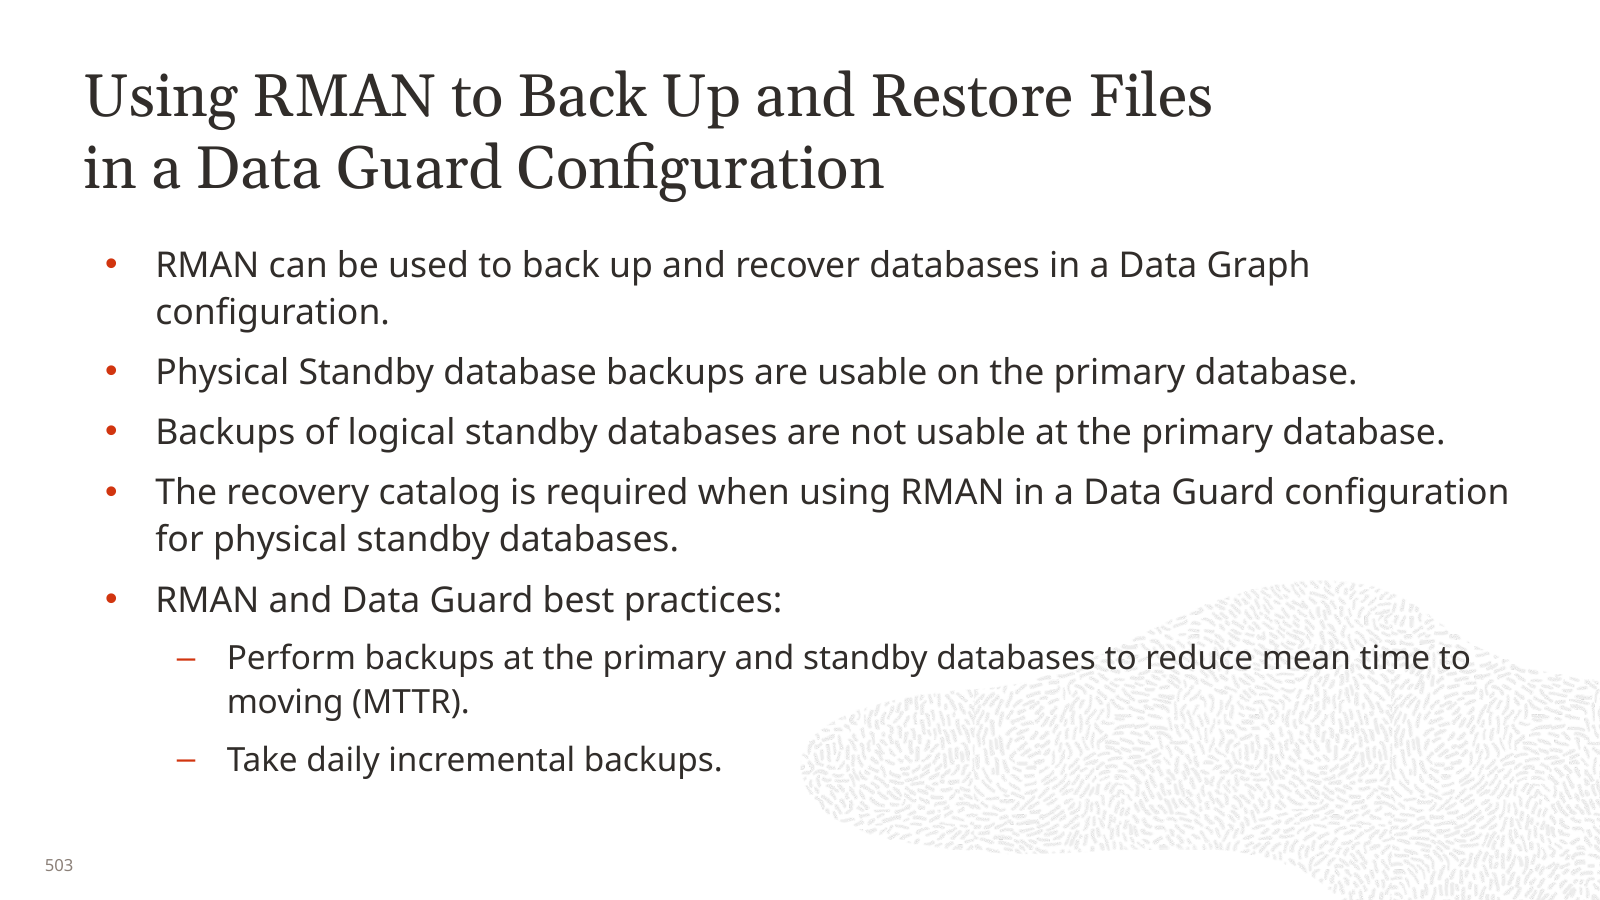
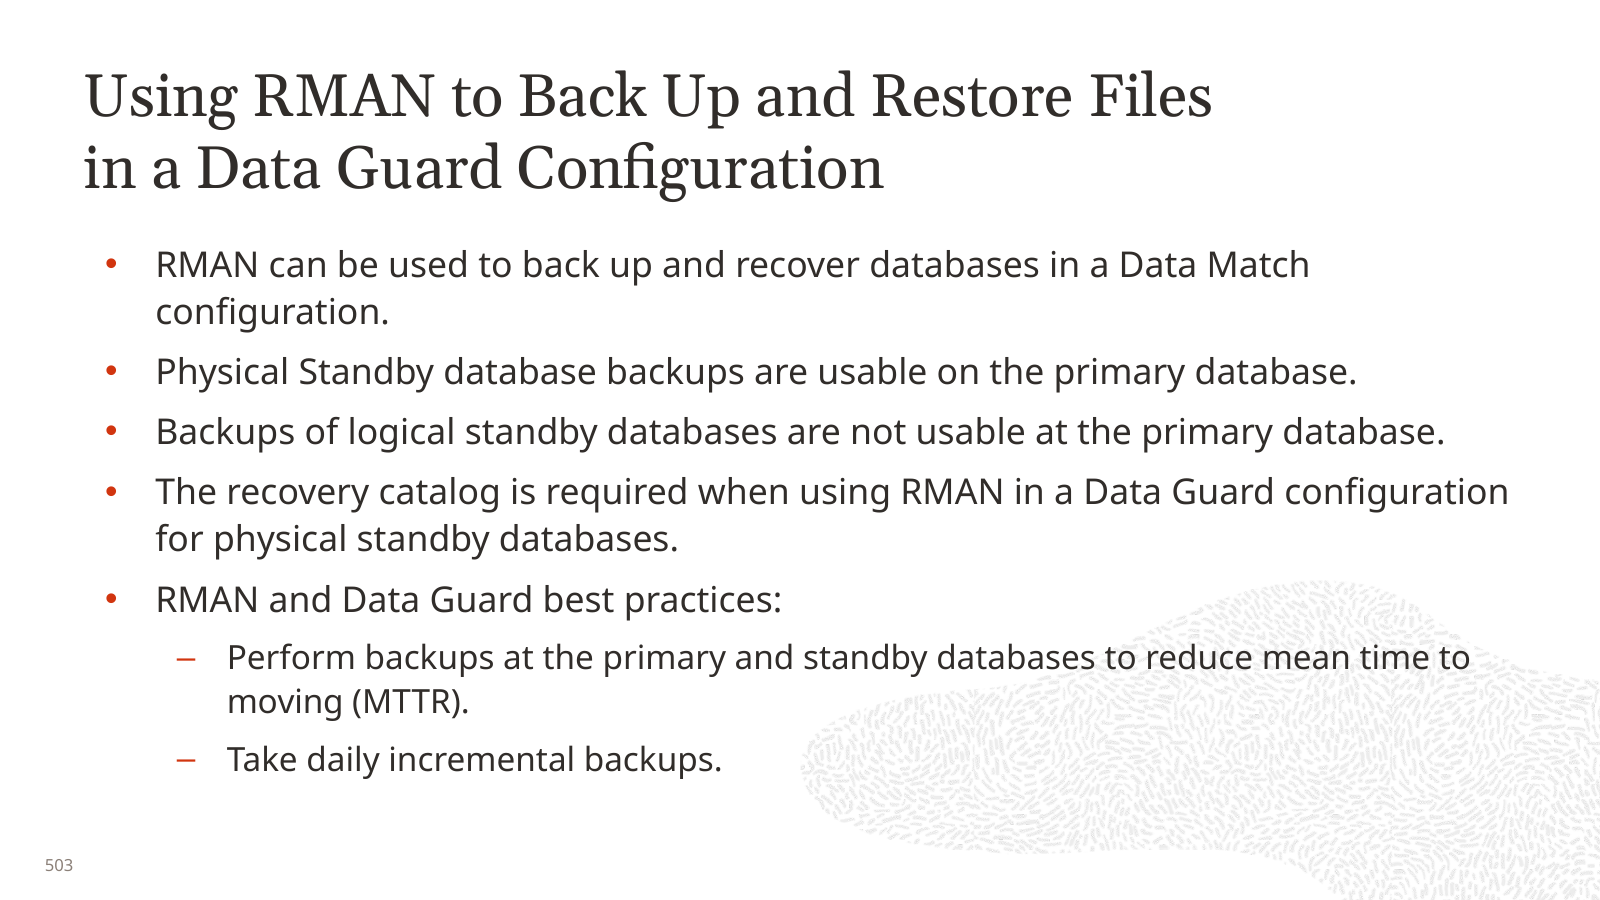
Graph: Graph -> Match
